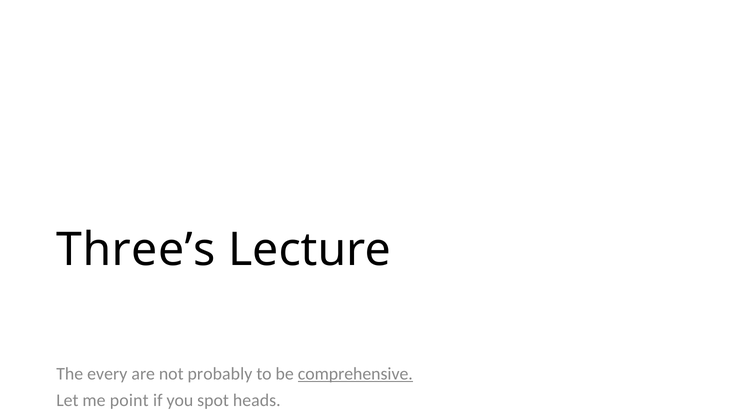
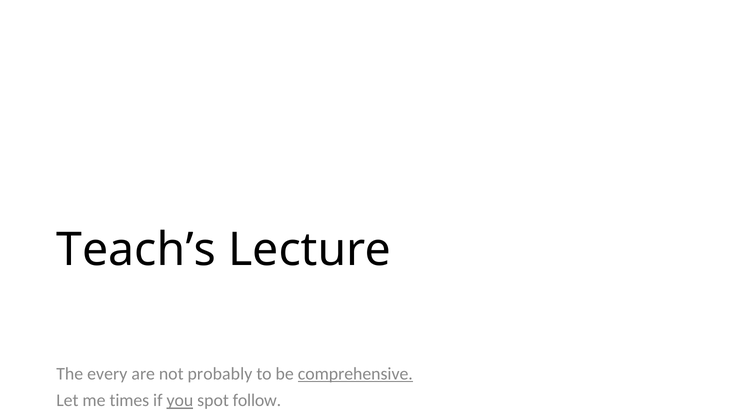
Three’s: Three’s -> Teach’s
point: point -> times
you underline: none -> present
heads: heads -> follow
